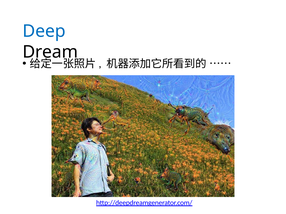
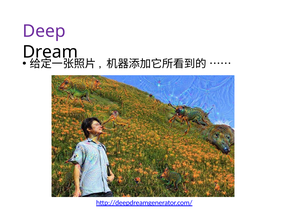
Deep colour: blue -> purple
